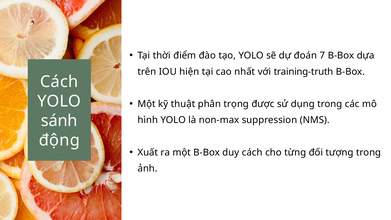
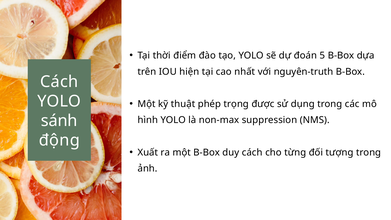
7: 7 -> 5
training-truth: training-truth -> nguyên-truth
phân: phân -> phép
